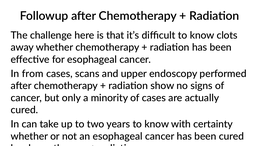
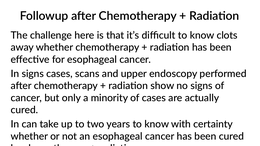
In from: from -> signs
